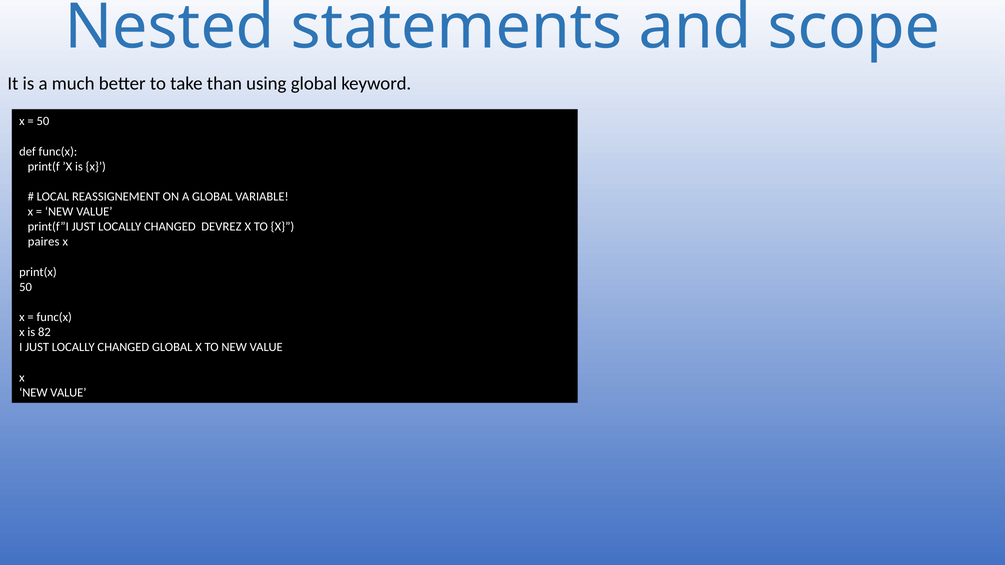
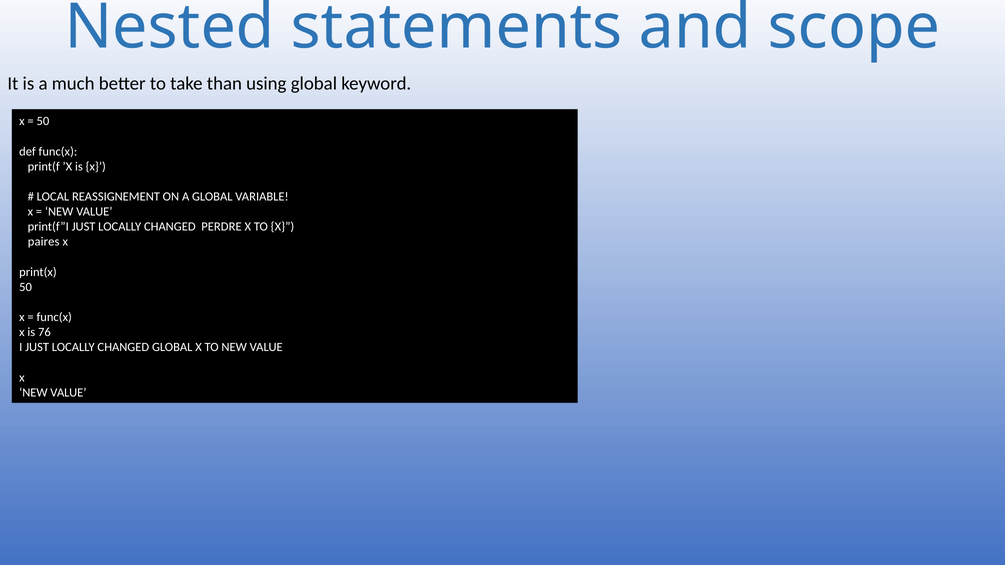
DEVREZ: DEVREZ -> PERDRE
82: 82 -> 76
